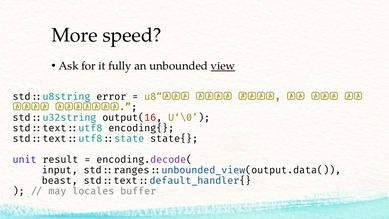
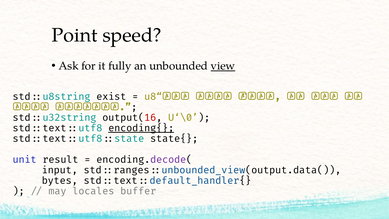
More: More -> Point
error: error -> exist
encoding{ underline: none -> present
beast: beast -> bytes
